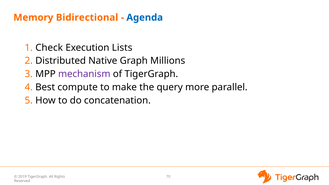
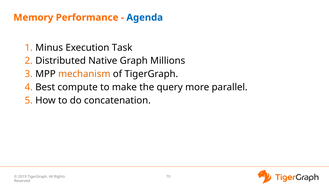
Bidirectional: Bidirectional -> Performance
Check: Check -> Minus
Lists: Lists -> Task
mechanism colour: purple -> orange
